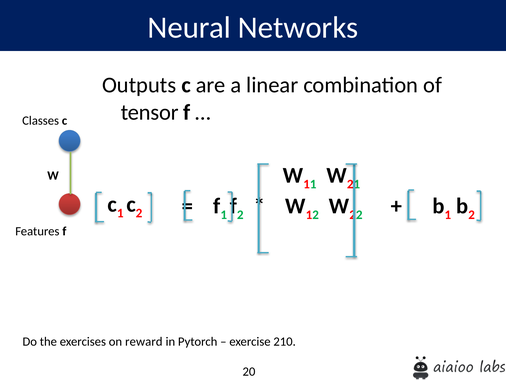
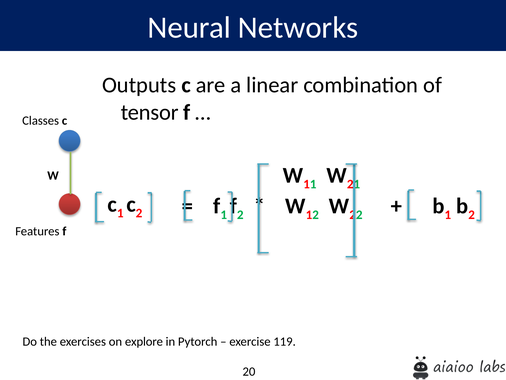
reward: reward -> explore
210: 210 -> 119
